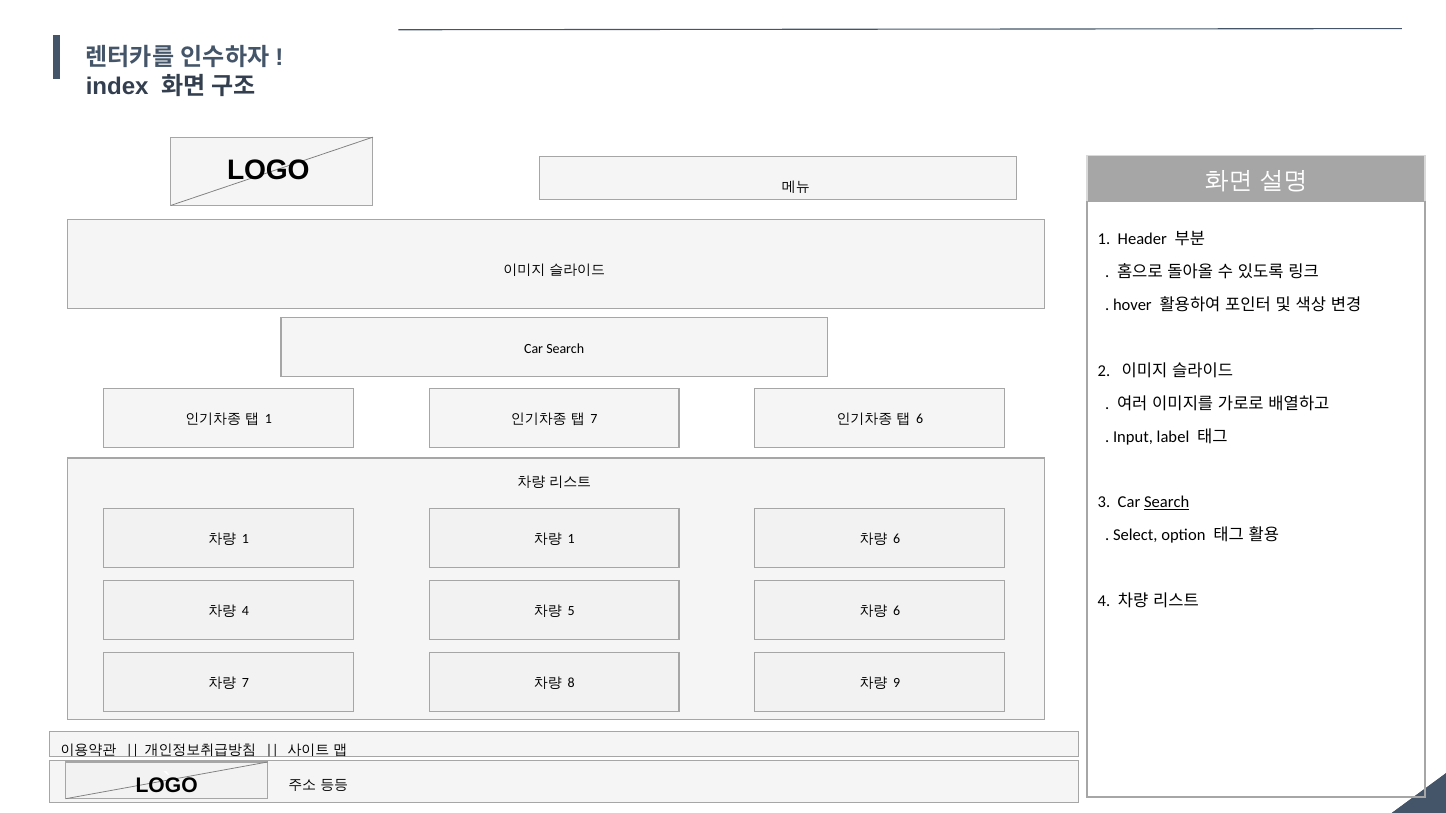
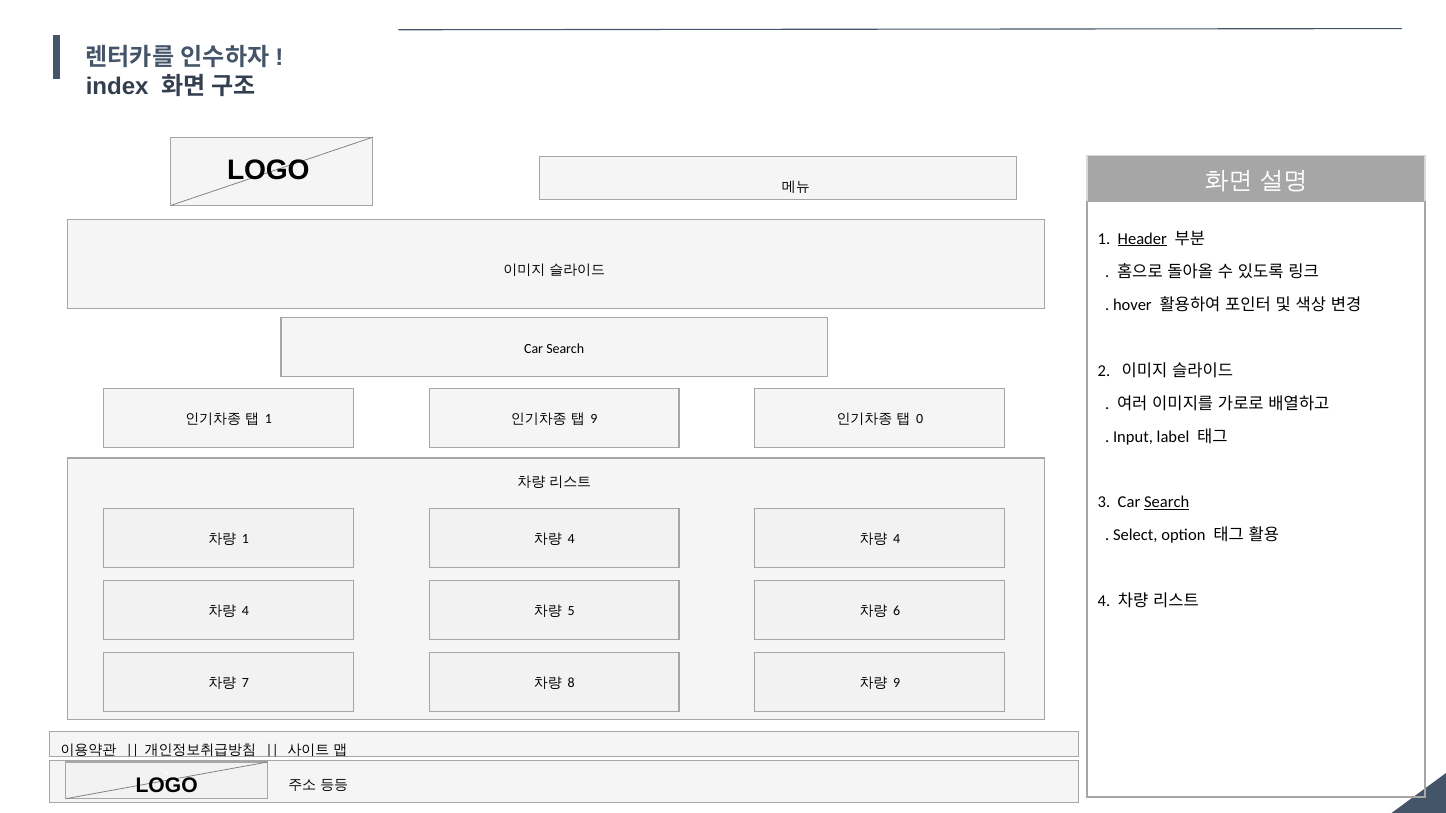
Header underline: none -> present
7 at (594, 419): 7 -> 9
6 at (920, 419): 6 -> 0
1 at (571, 539): 1 -> 4
6 at (897, 539): 6 -> 4
